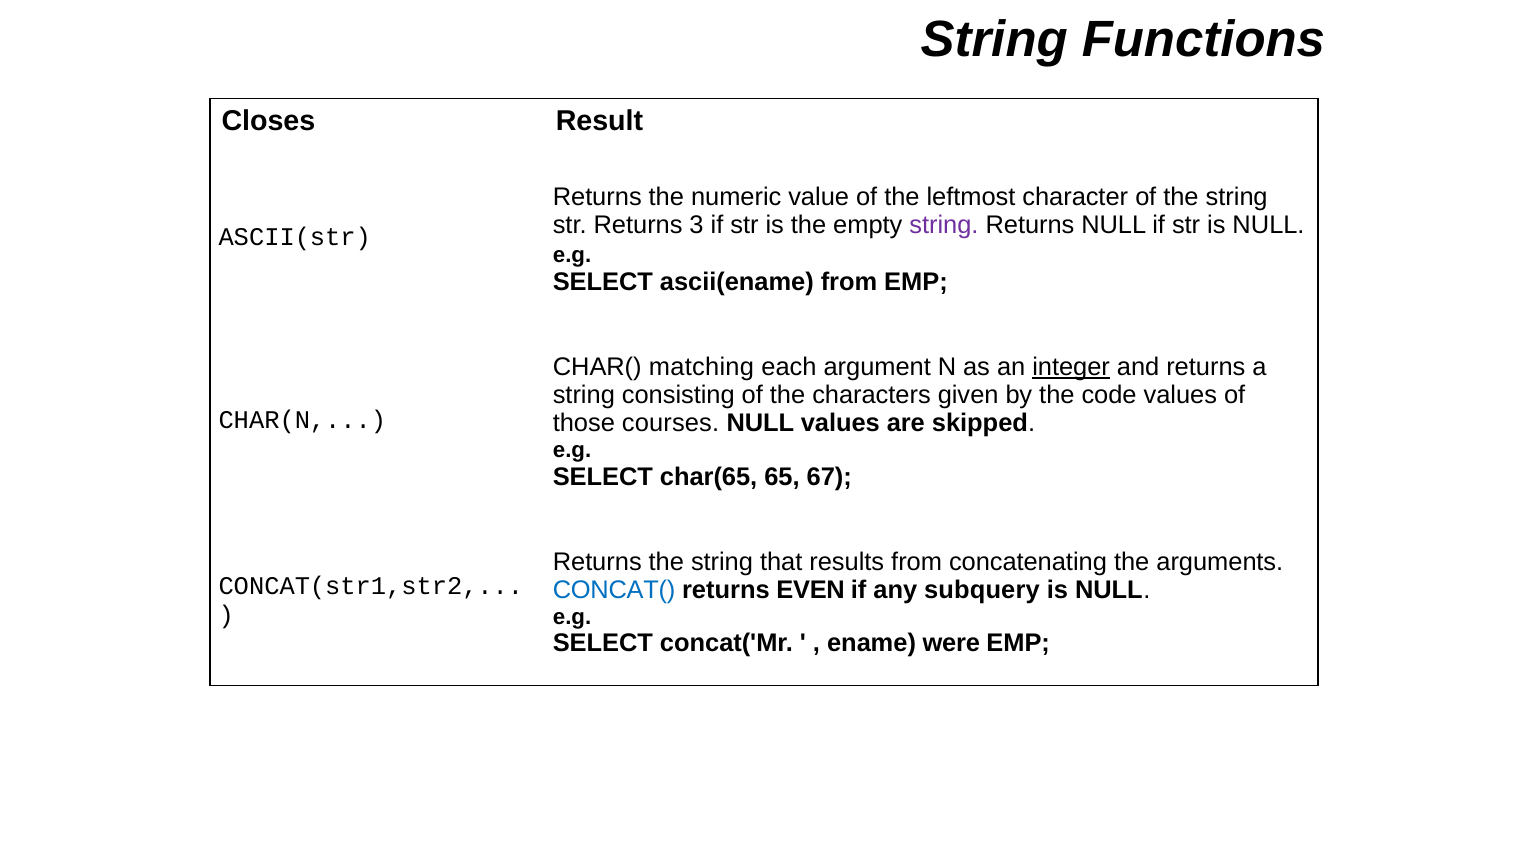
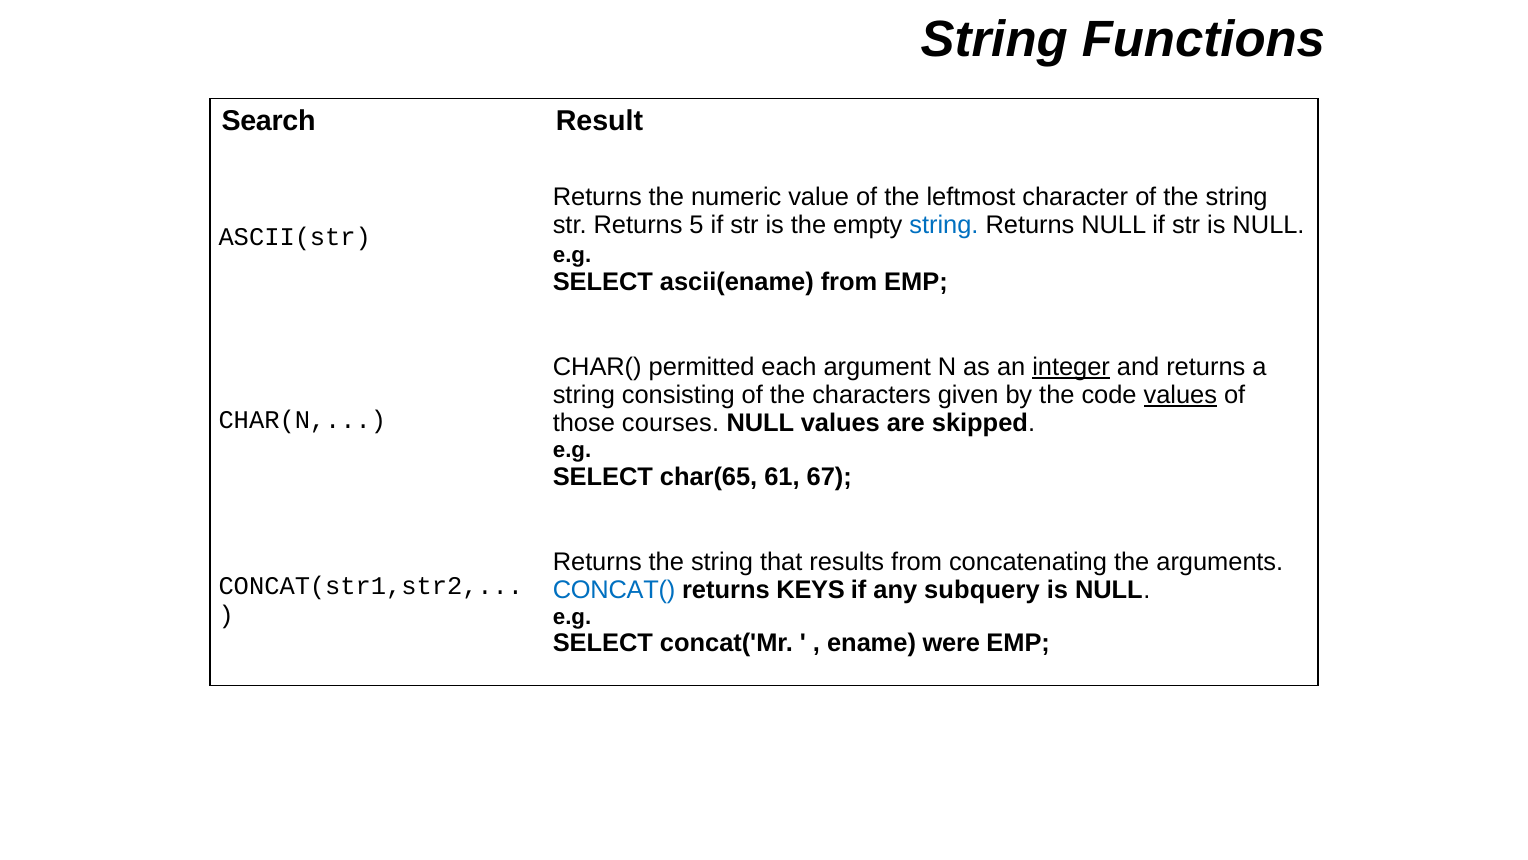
Closes: Closes -> Search
3: 3 -> 5
string at (944, 225) colour: purple -> blue
matching: matching -> permitted
values at (1180, 395) underline: none -> present
65: 65 -> 61
EVEN: EVEN -> KEYS
